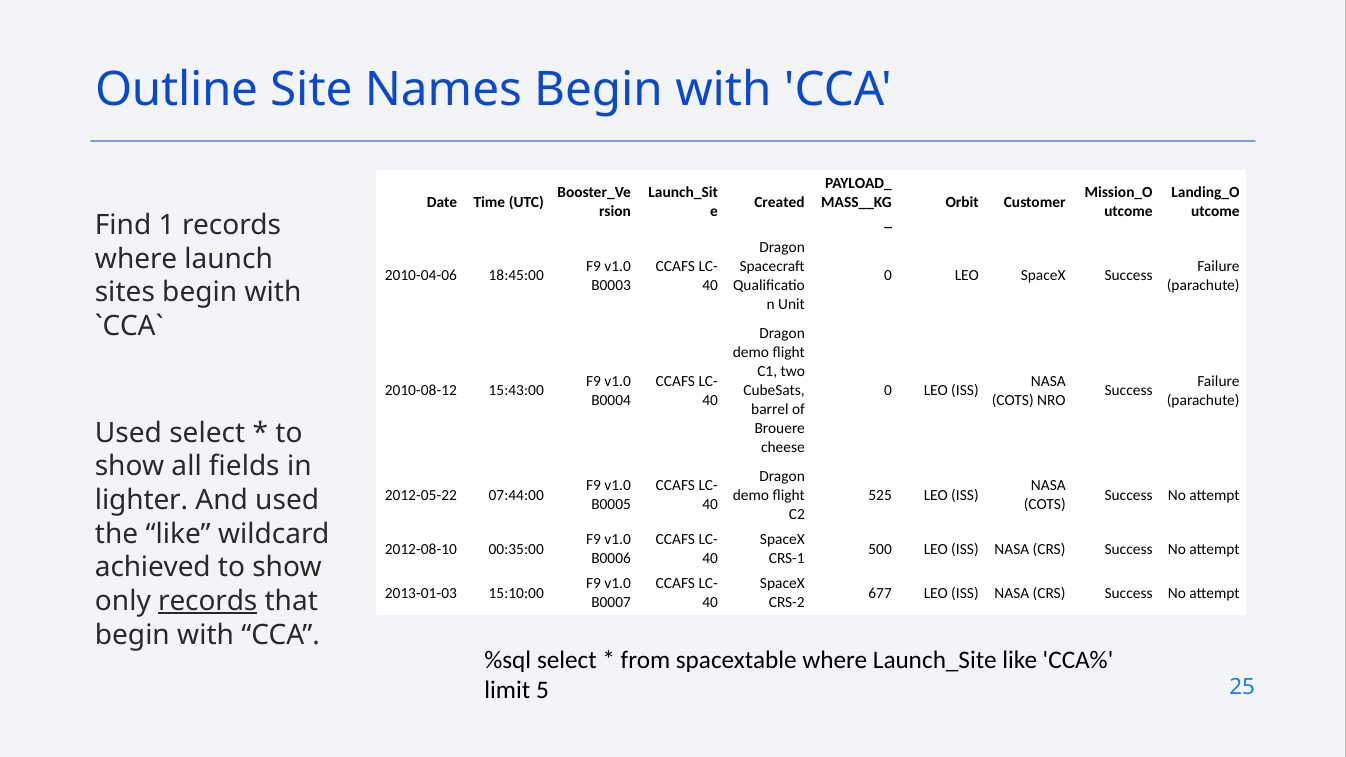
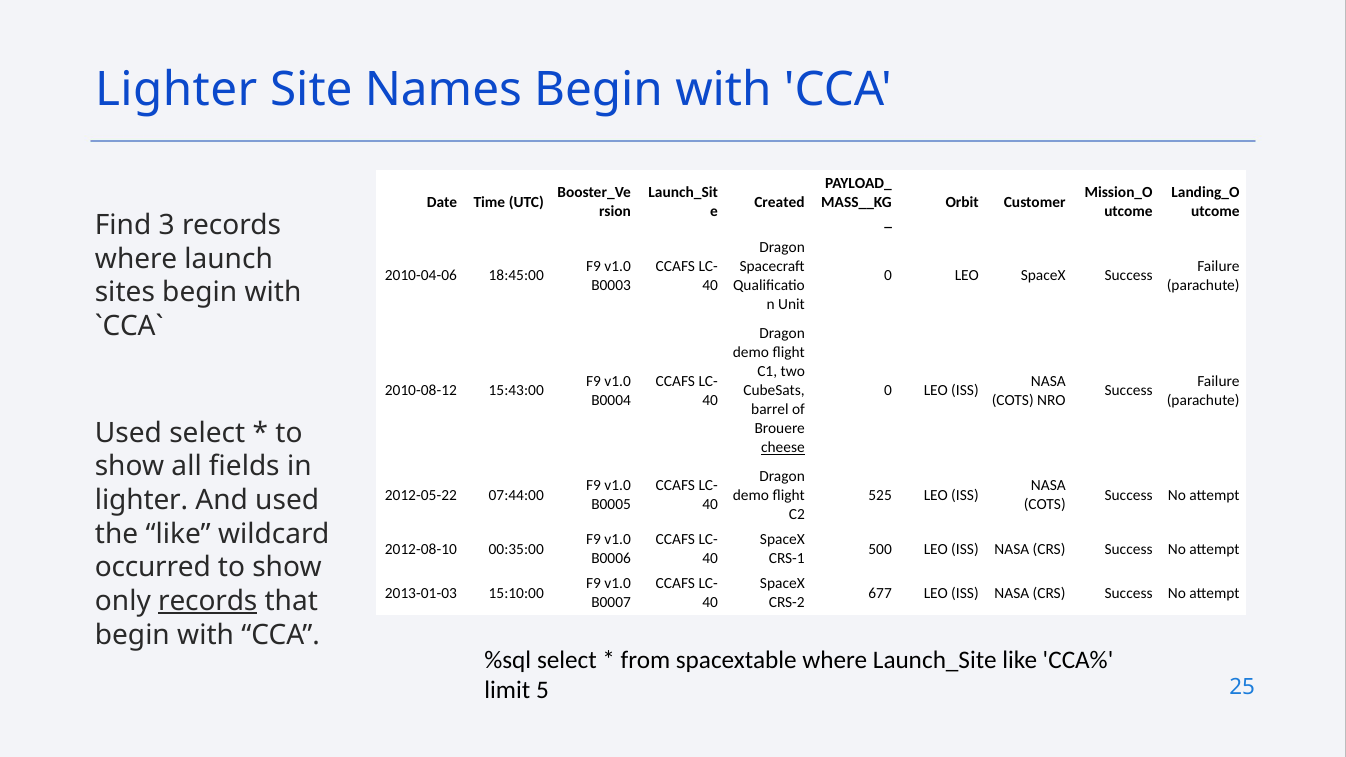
Outline at (177, 90): Outline -> Lighter
1: 1 -> 3
cheese underline: none -> present
achieved: achieved -> occurred
